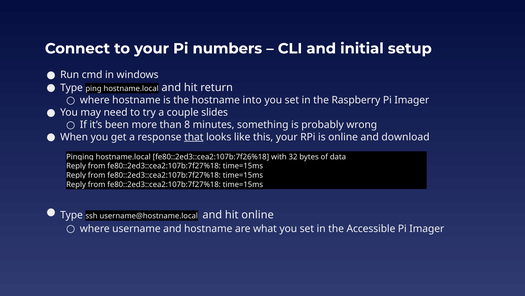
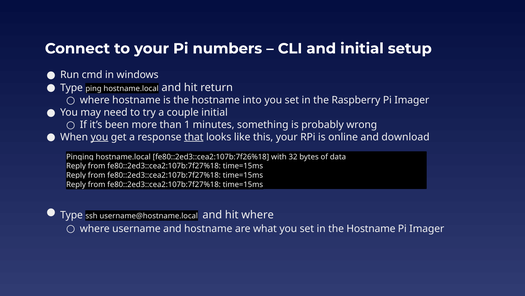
couple slides: slides -> initial
8: 8 -> 1
you at (99, 137) underline: none -> present
hit online: online -> where
in the Accessible: Accessible -> Hostname
